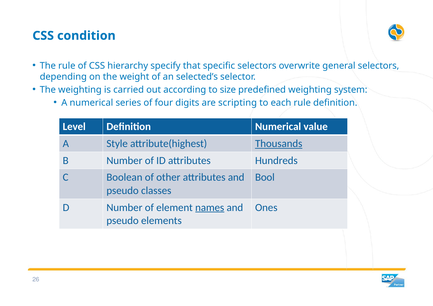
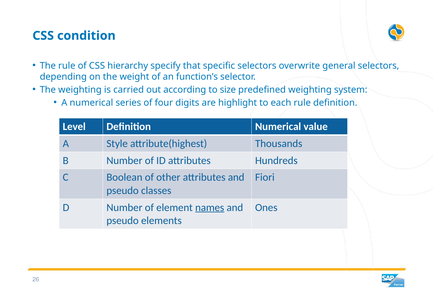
selected’s: selected’s -> function’s
scripting: scripting -> highlight
Thousands underline: present -> none
Bool: Bool -> Fiori
